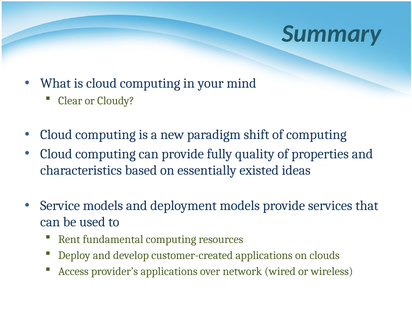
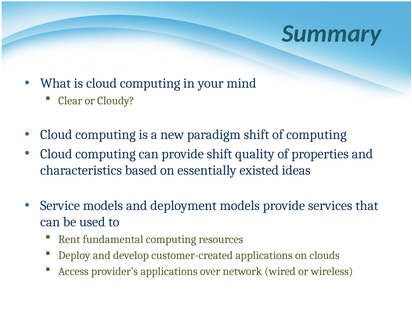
provide fully: fully -> shift
